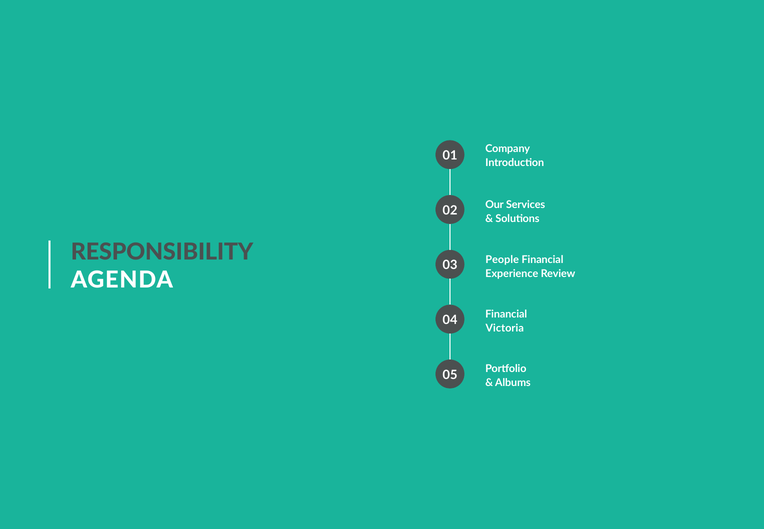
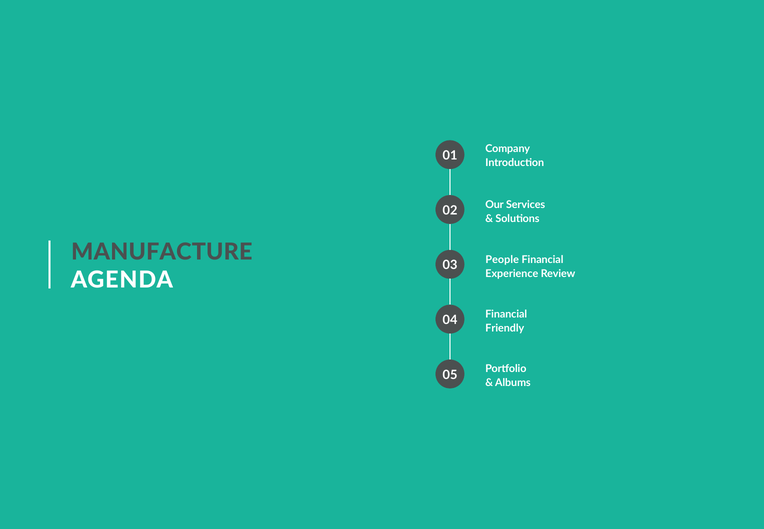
RESPONSIBILITY: RESPONSIBILITY -> MANUFACTURE
Victoria: Victoria -> Friendly
